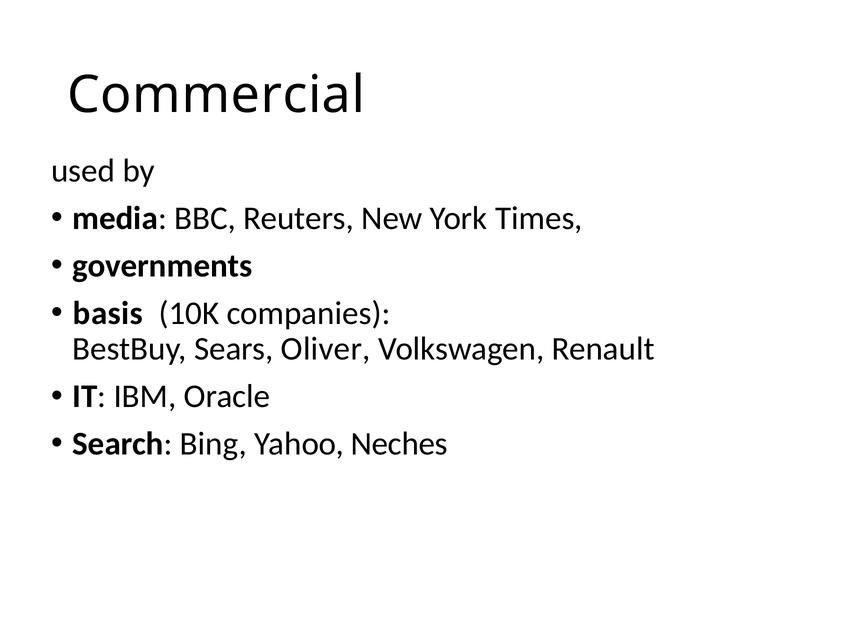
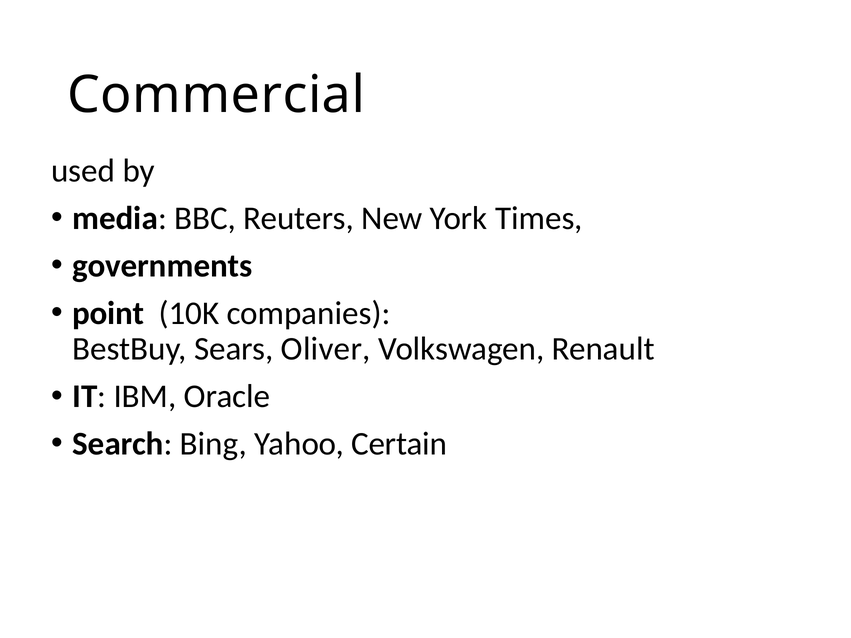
basis: basis -> point
Neches: Neches -> Certain
